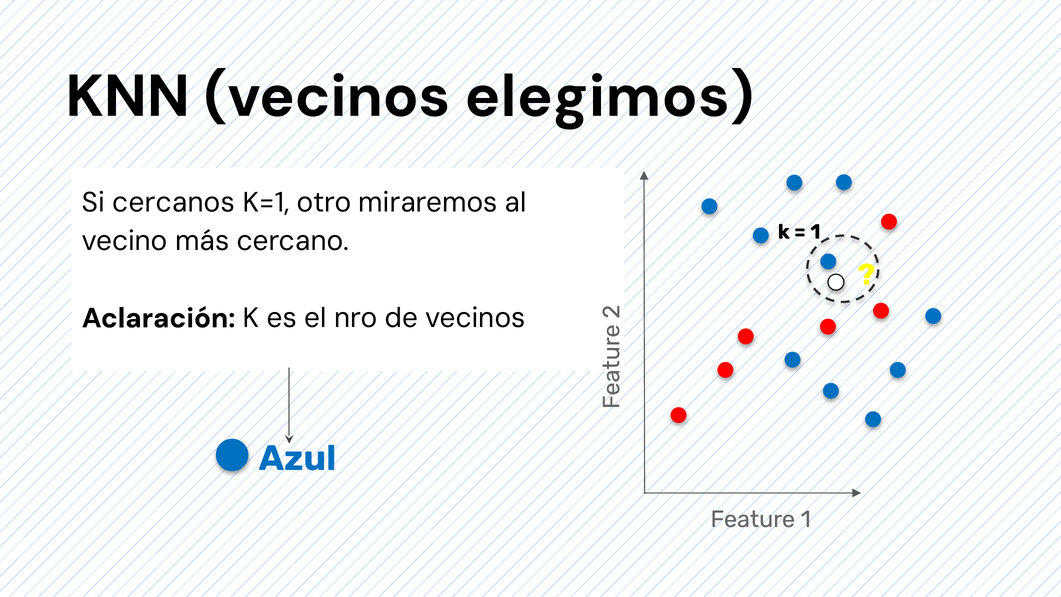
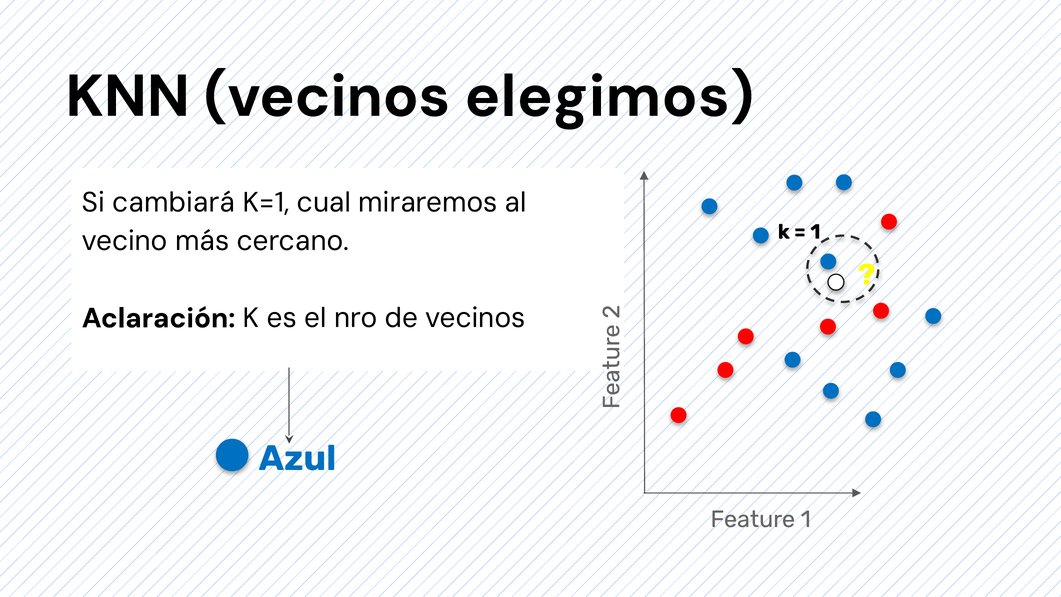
cercanos: cercanos -> cambiará
otro: otro -> cual
